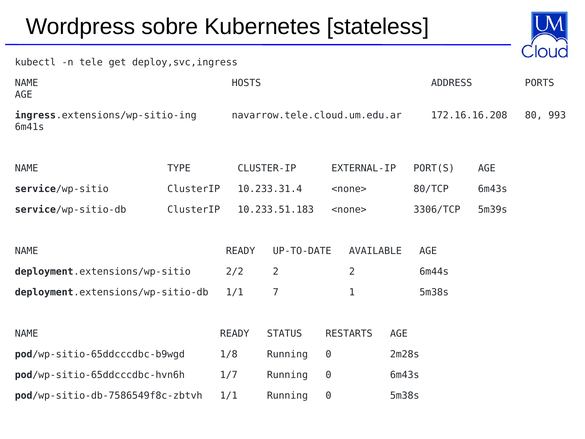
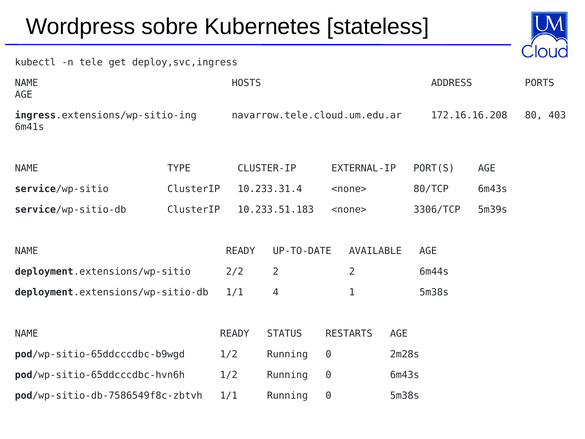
993: 993 -> 403
7: 7 -> 4
pod/wp-sitio-65ddcccdbc-b9wgd 1/8: 1/8 -> 1/2
pod/wp-sitio-65ddcccdbc-hvn6h 1/7: 1/7 -> 1/2
